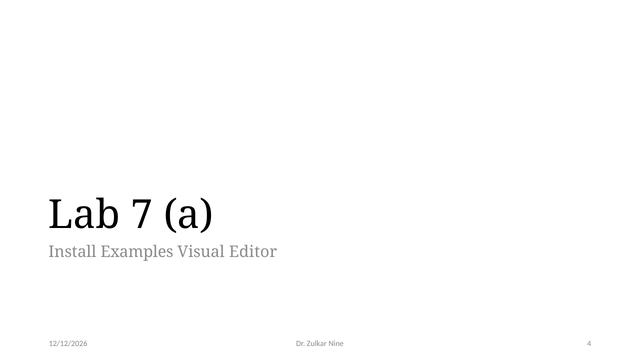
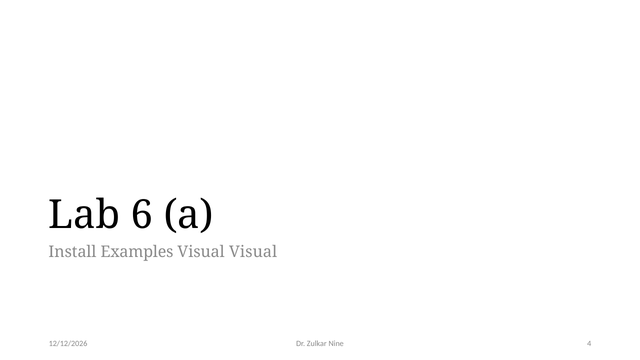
7: 7 -> 6
Visual Editor: Editor -> Visual
